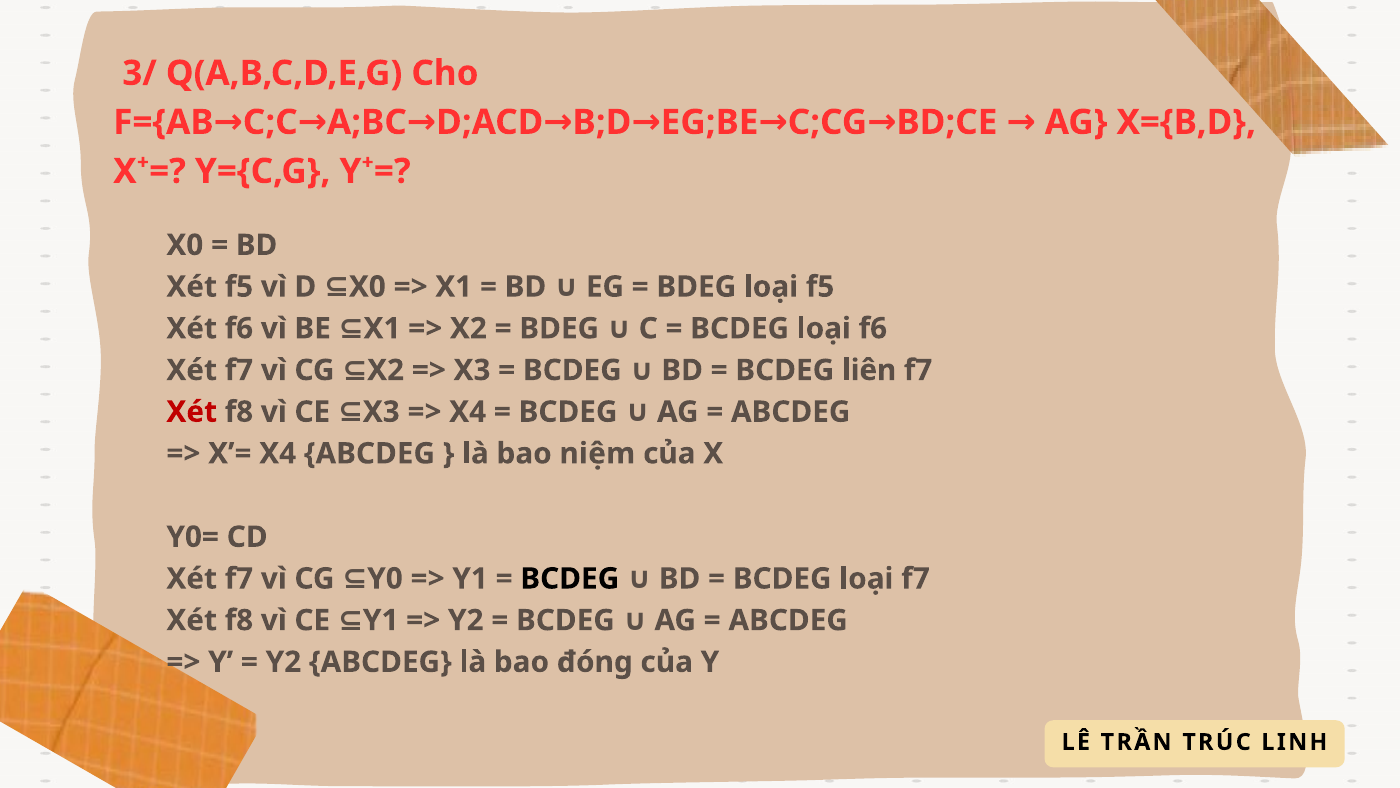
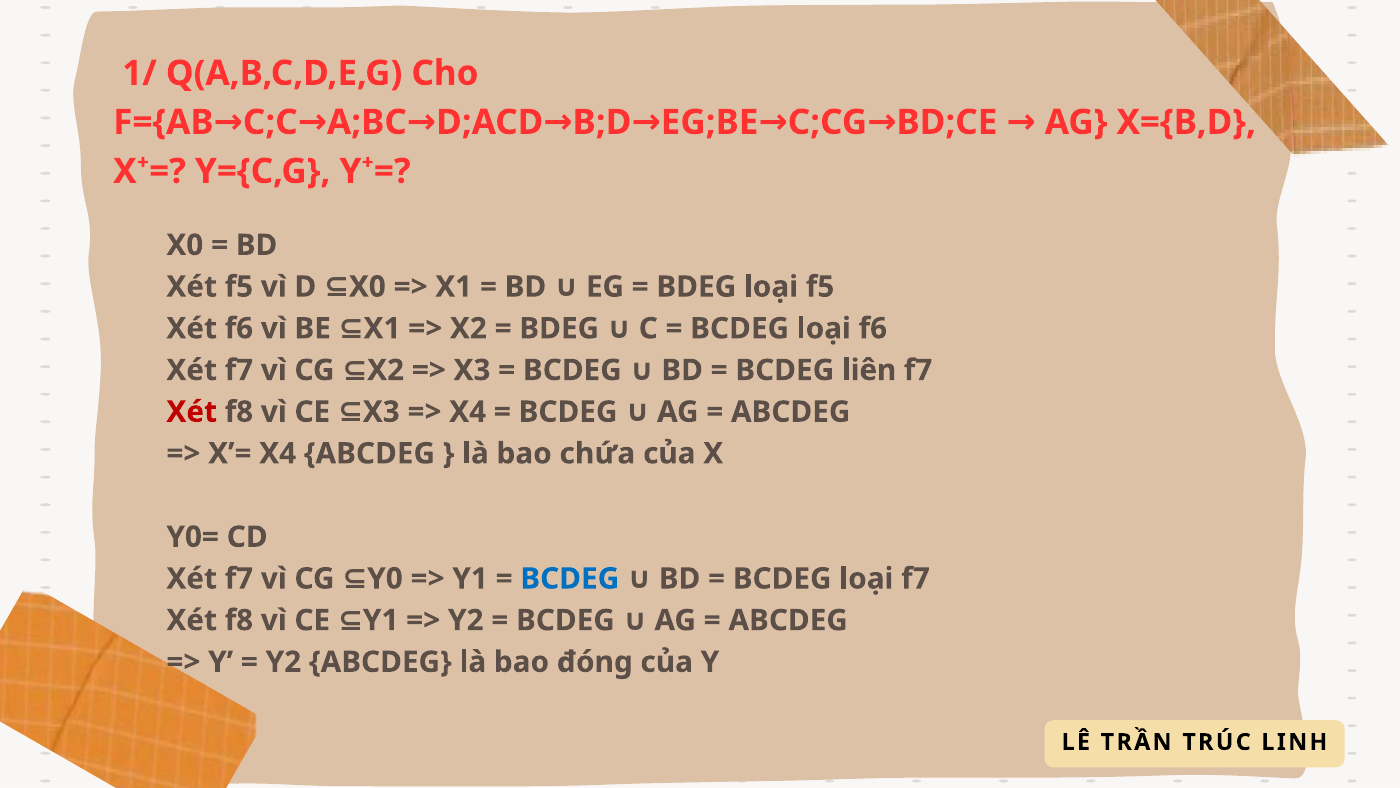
3/: 3/ -> 1/
niệm: niệm -> chứa
BCDEG at (570, 578) colour: black -> blue
